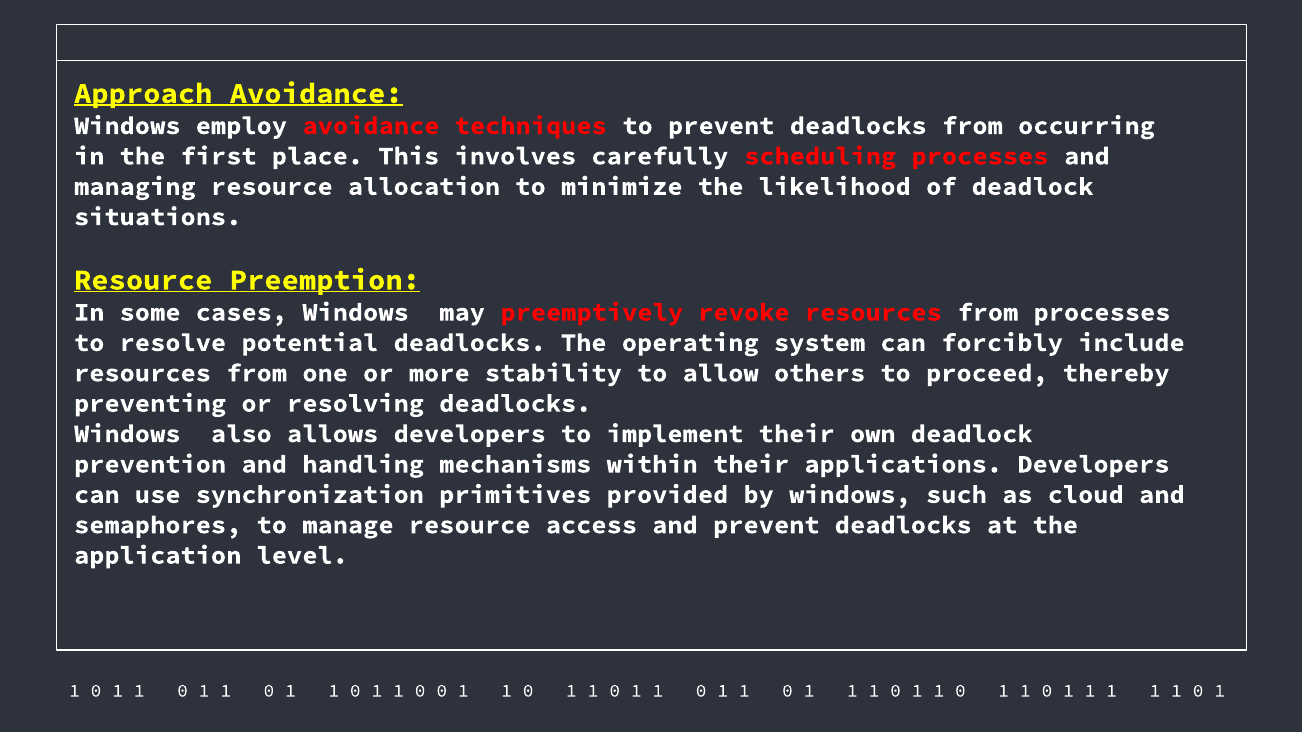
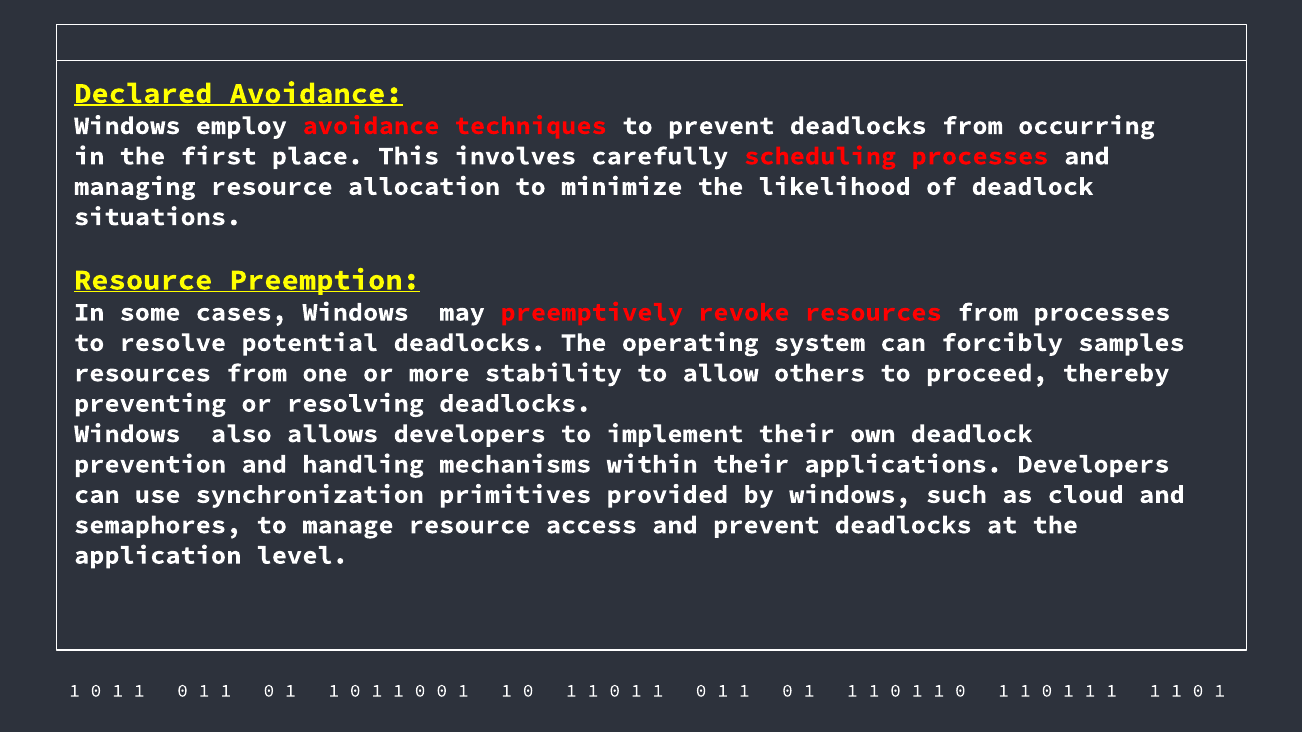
Approach: Approach -> Declared
include: include -> samples
